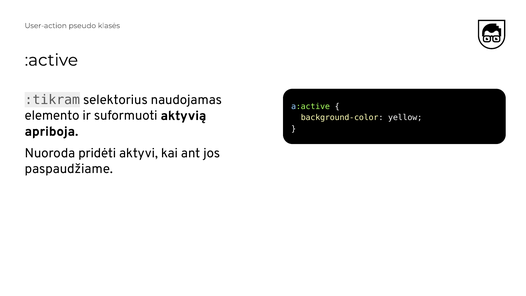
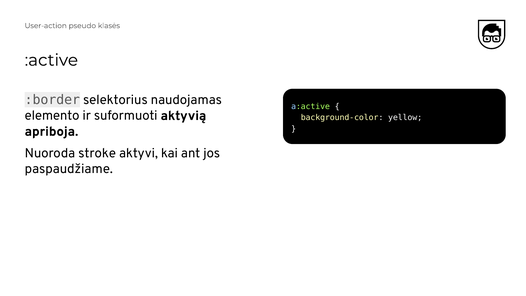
:tikram: :tikram -> :border
pridėti: pridėti -> stroke
